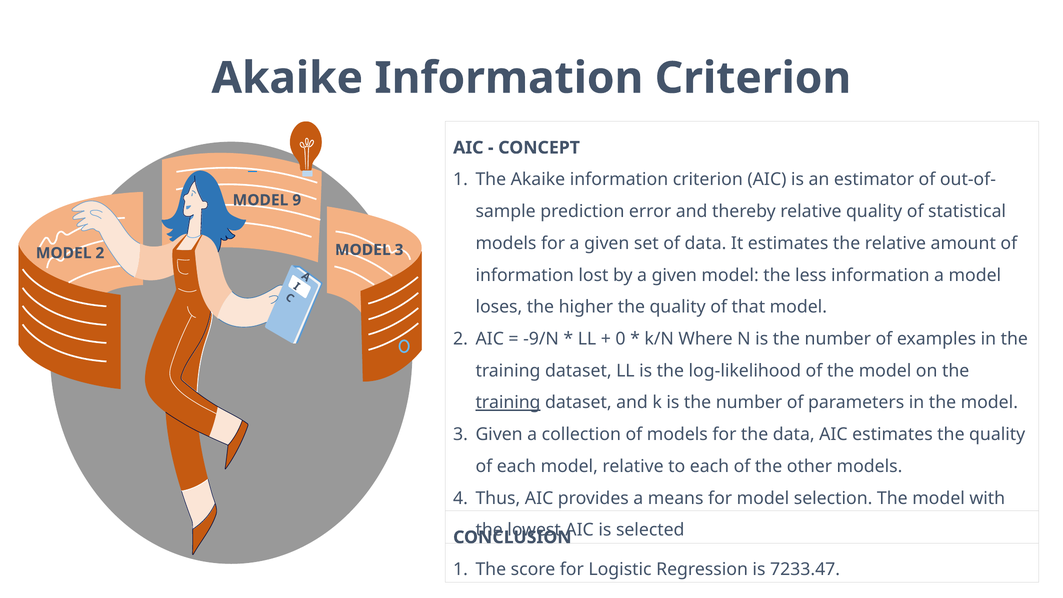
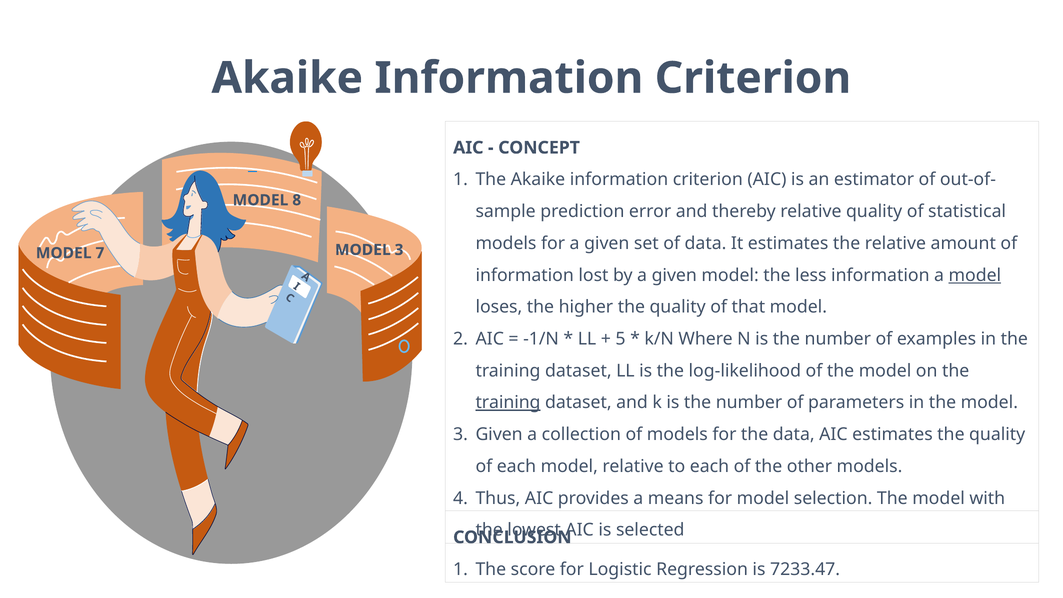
9: 9 -> 8
2 at (100, 253): 2 -> 7
model at (975, 275) underline: none -> present
-9/N: -9/N -> -1/N
0: 0 -> 5
